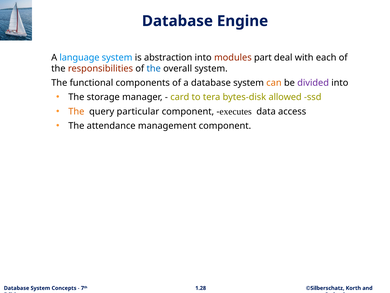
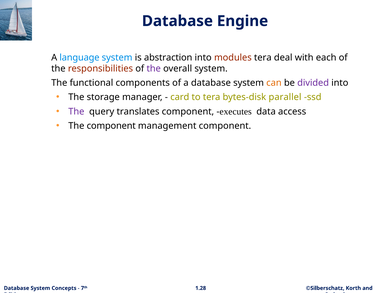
modules part: part -> tera
the at (154, 68) colour: blue -> purple
allowed: allowed -> parallel
The at (76, 111) colour: orange -> purple
particular: particular -> translates
The attendance: attendance -> component
